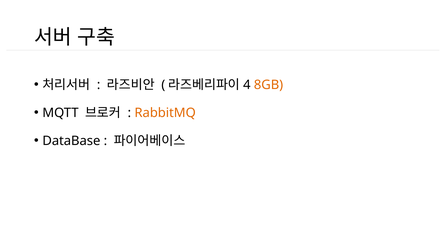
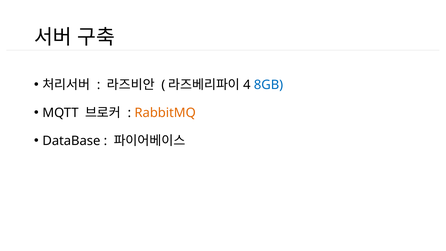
8GB colour: orange -> blue
